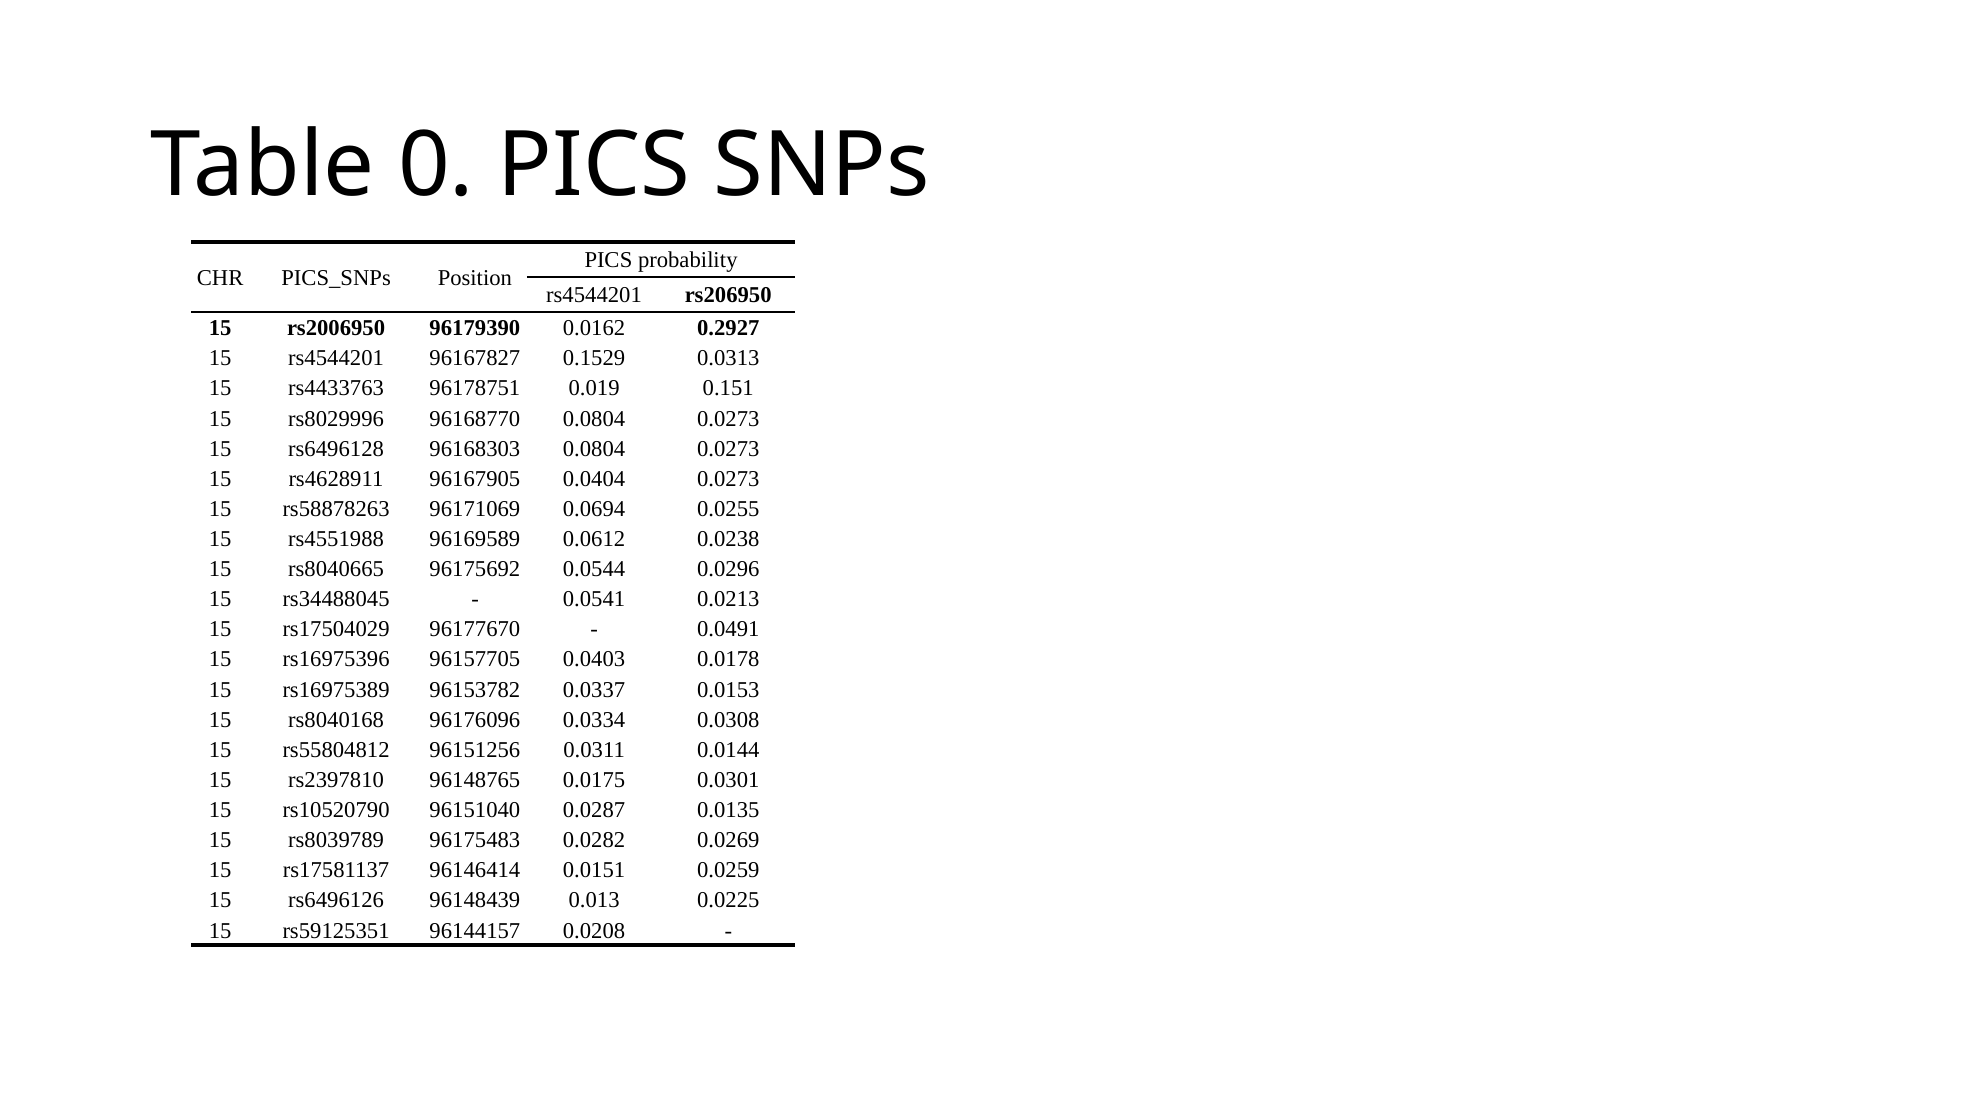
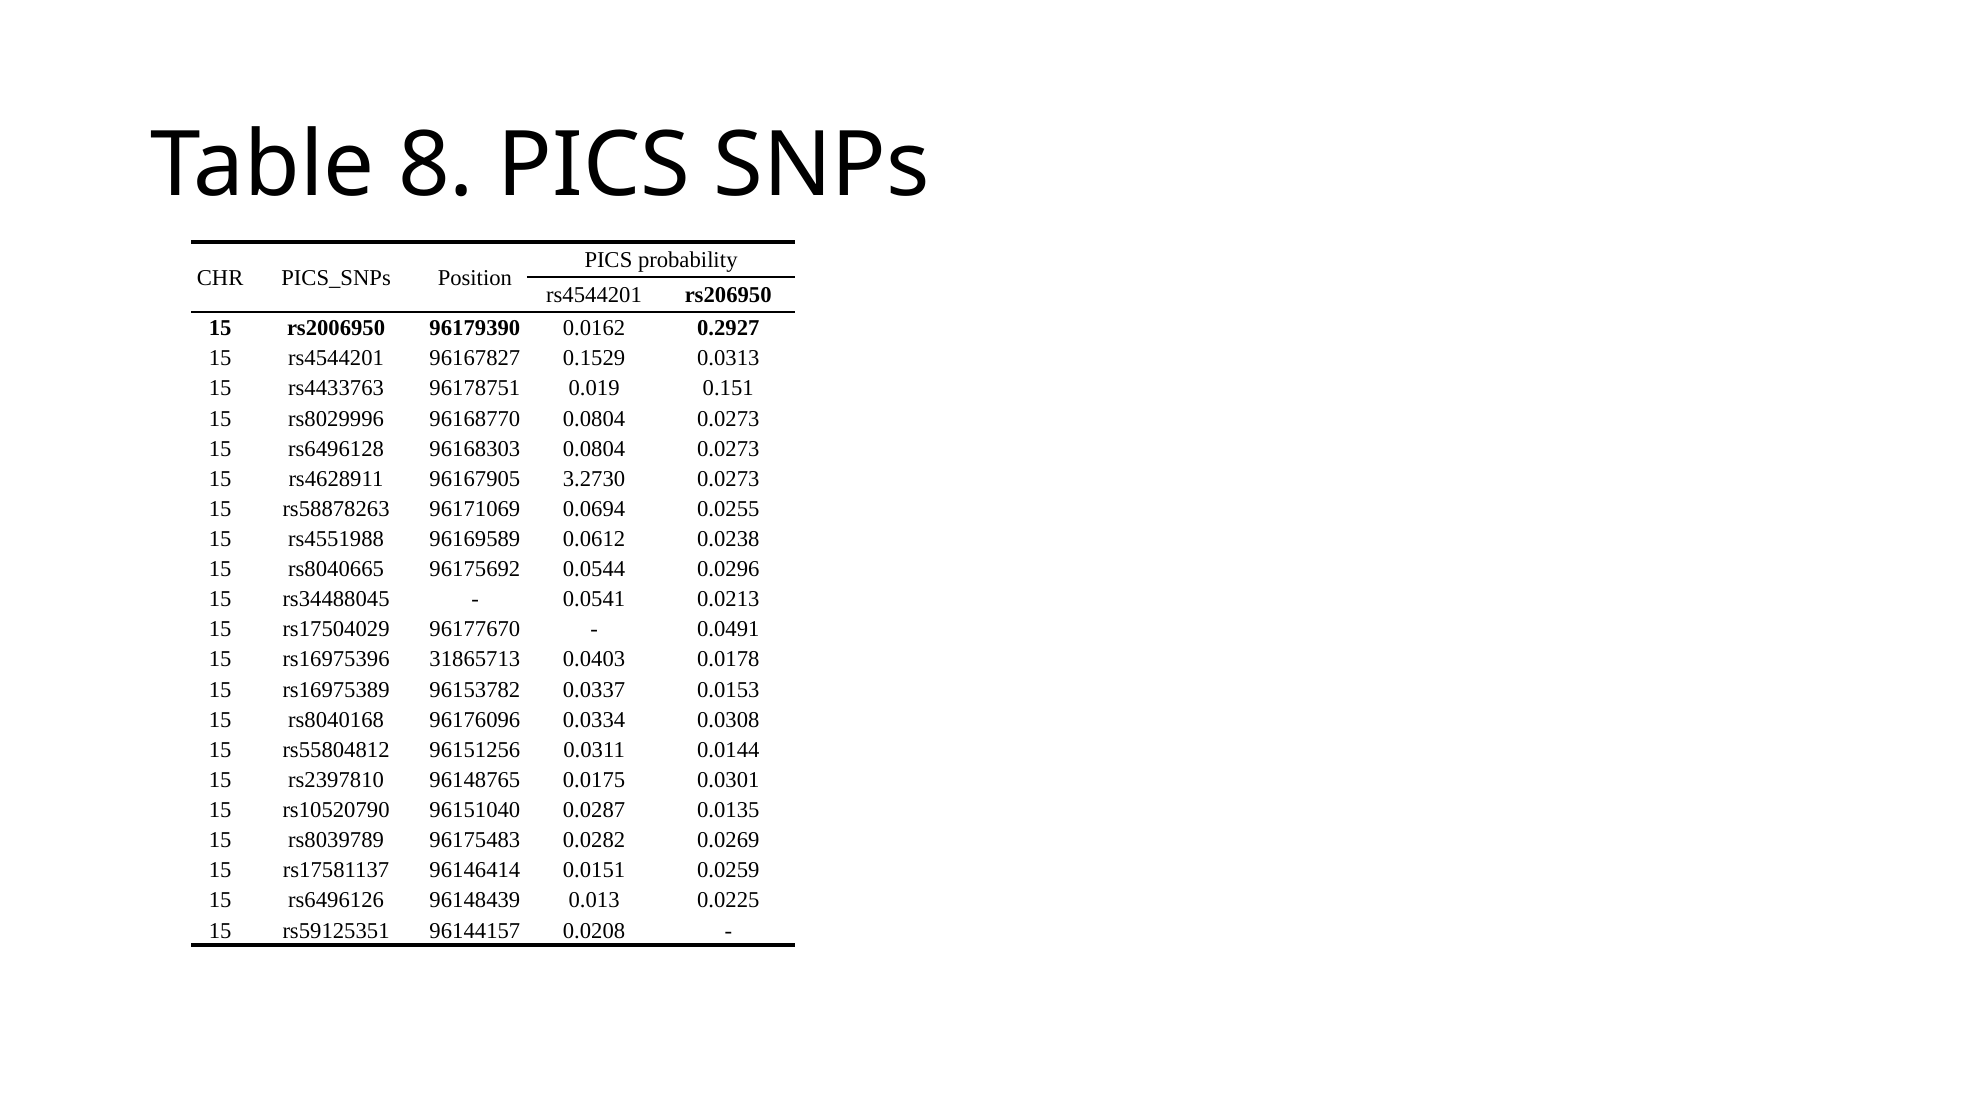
0: 0 -> 8
0.0404: 0.0404 -> 3.2730
96157705: 96157705 -> 31865713
